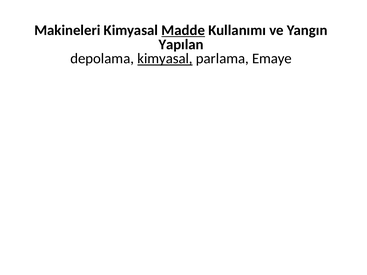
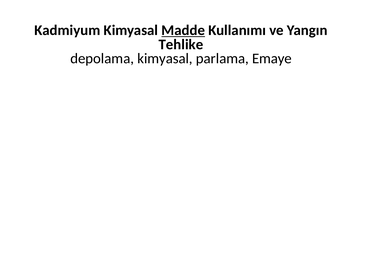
Makineleri: Makineleri -> Kadmiyum
Yapılan: Yapılan -> Tehlike
kimyasal at (165, 59) underline: present -> none
